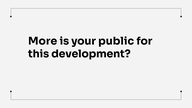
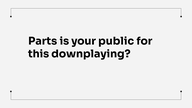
More: More -> Parts
development: development -> downplaying
